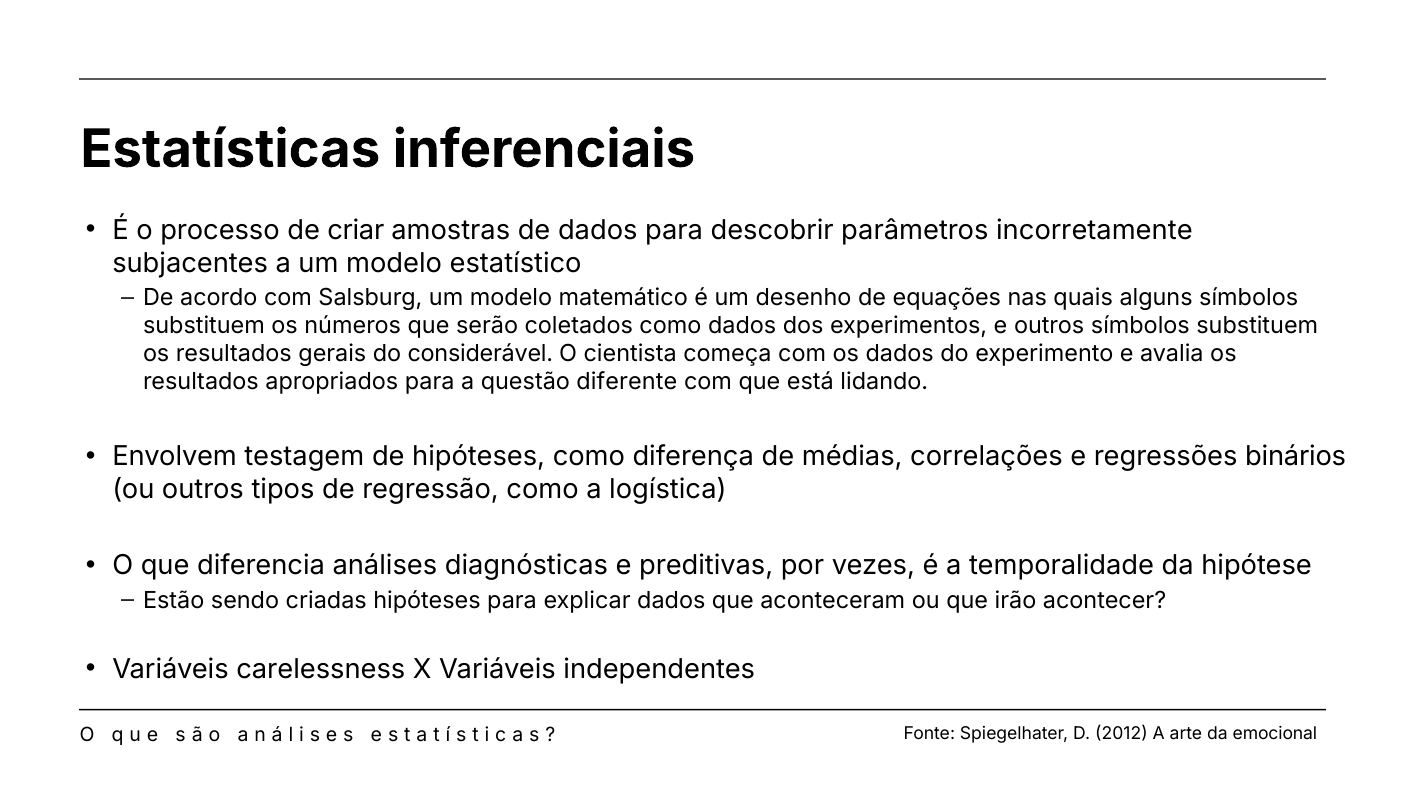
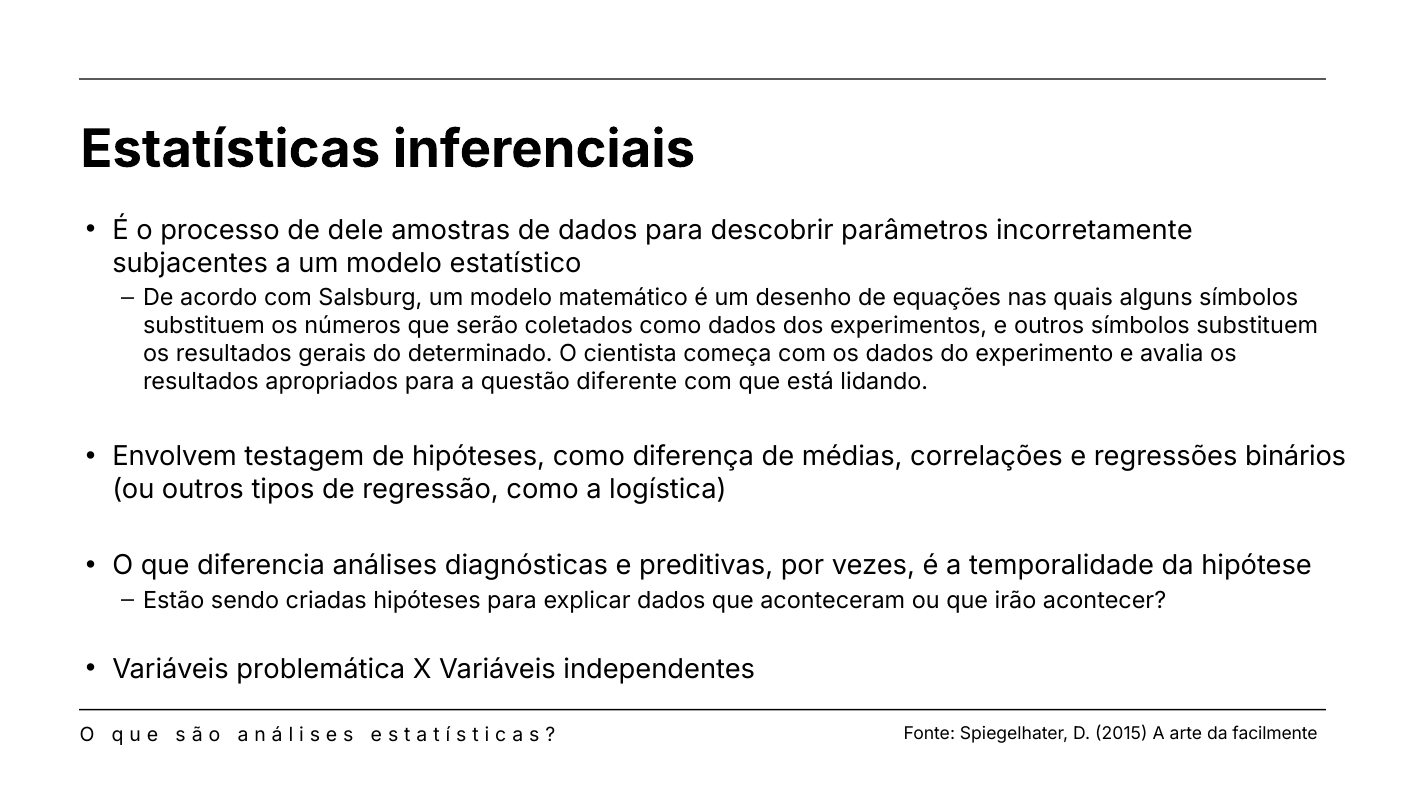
criar: criar -> dele
considerável: considerável -> determinado
carelessness: carelessness -> problemática
2012: 2012 -> 2015
emocional: emocional -> facilmente
